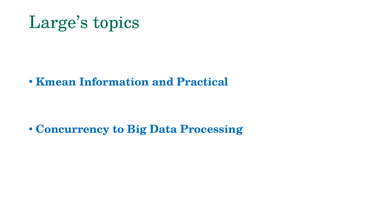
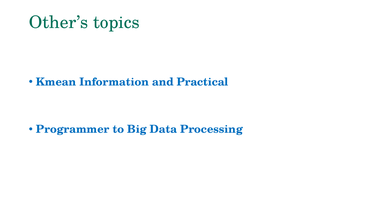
Large’s: Large’s -> Other’s
Concurrency: Concurrency -> Programmer
